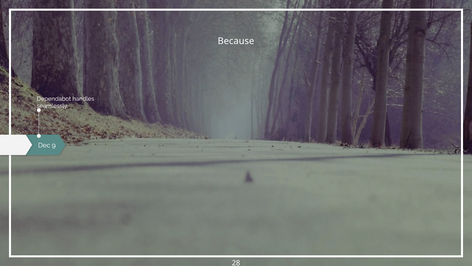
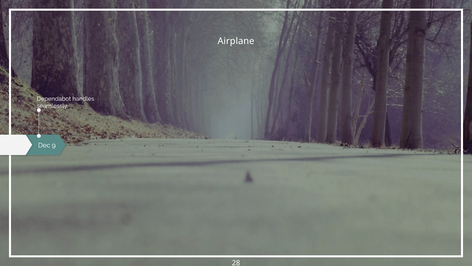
Because: Because -> Airplane
